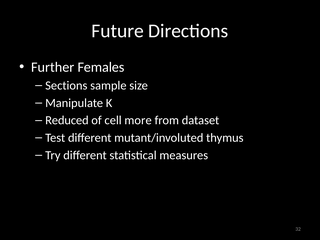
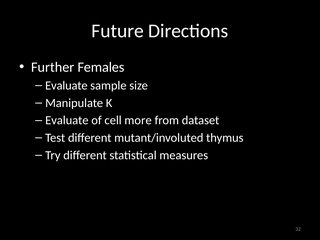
Sections at (66, 86): Sections -> Evaluate
Reduced at (67, 120): Reduced -> Evaluate
